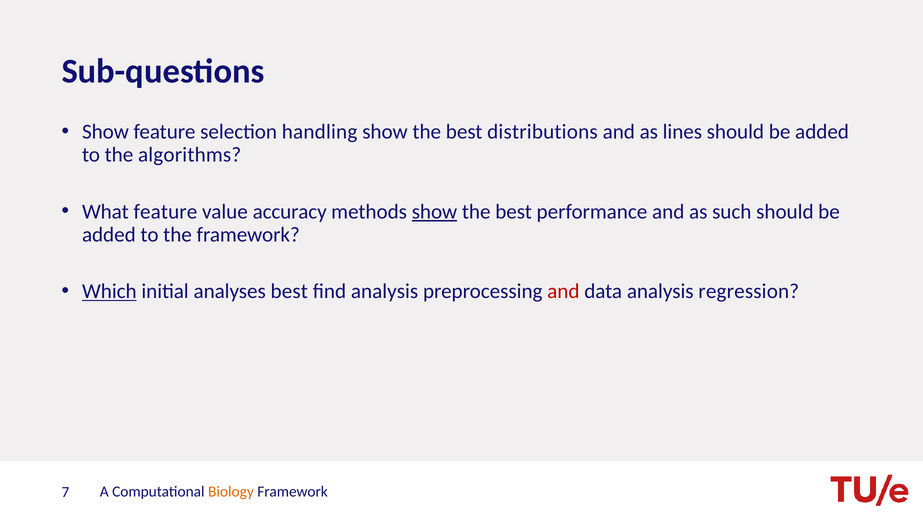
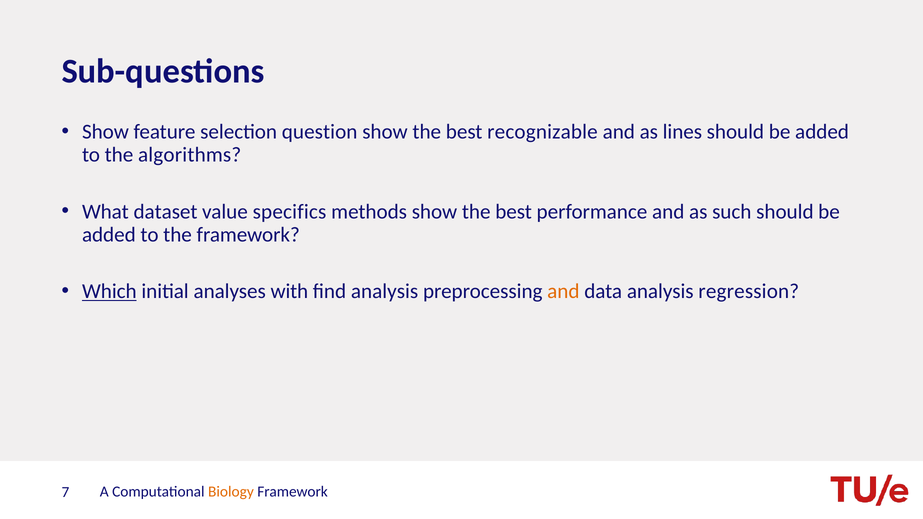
handling: handling -> question
distributions: distributions -> recognizable
What feature: feature -> dataset
accuracy: accuracy -> specifics
show at (435, 212) underline: present -> none
analyses best: best -> with
and at (563, 291) colour: red -> orange
